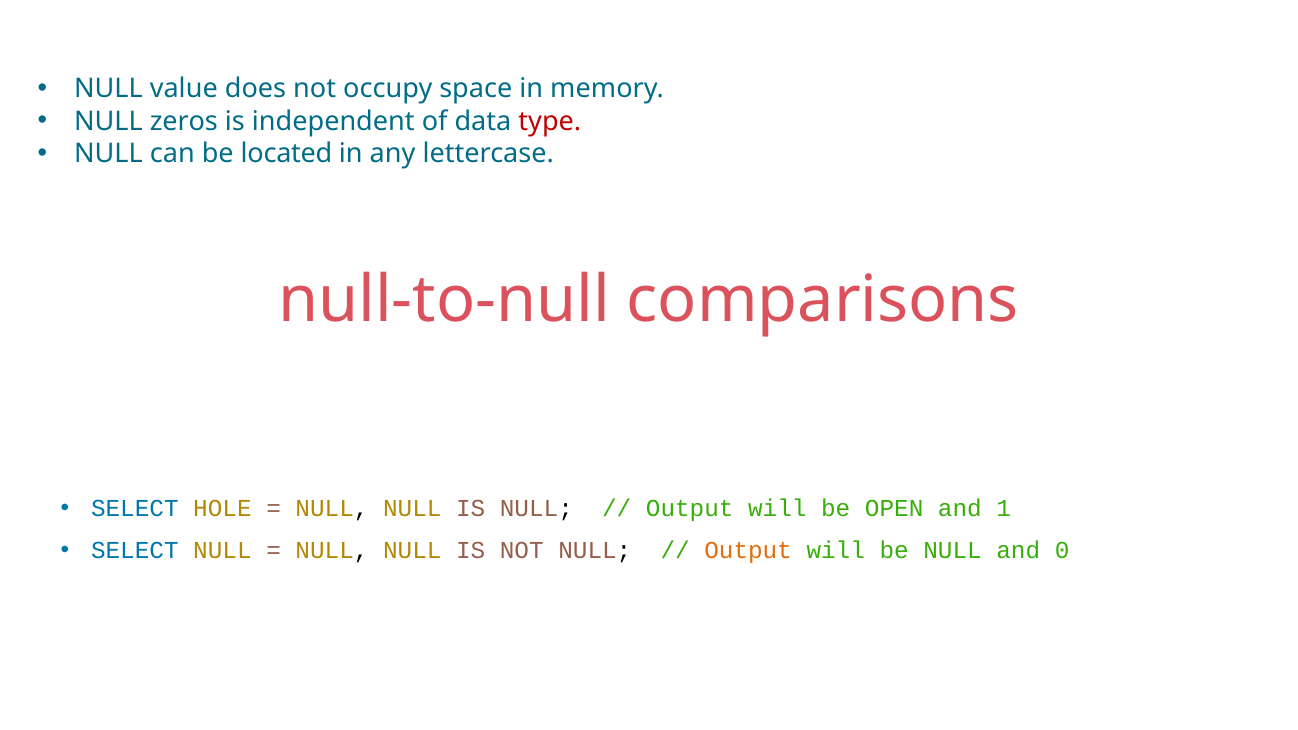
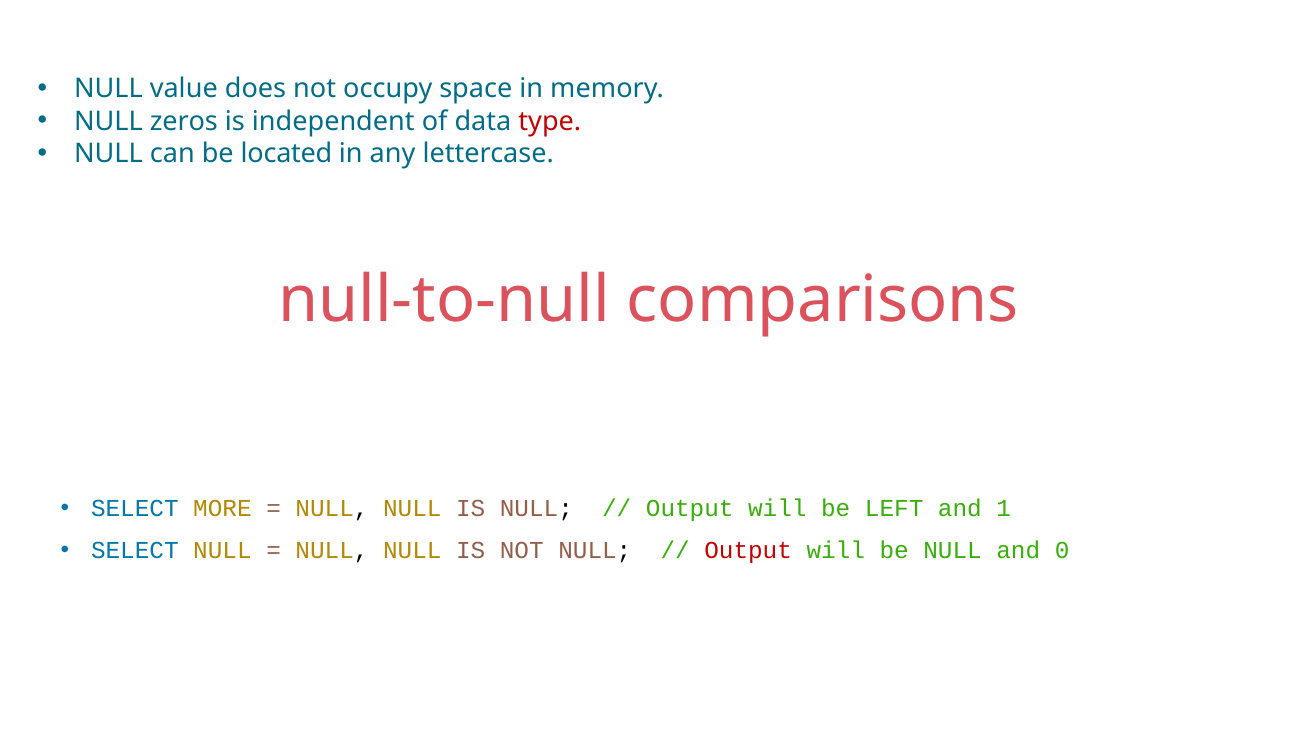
HOLE: HOLE -> MORE
OPEN: OPEN -> LEFT
Output at (748, 551) colour: orange -> red
